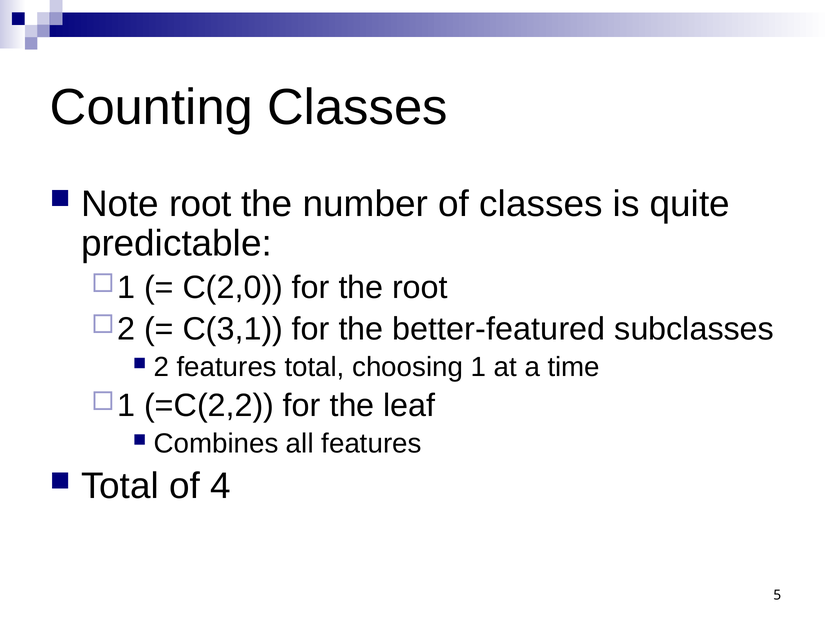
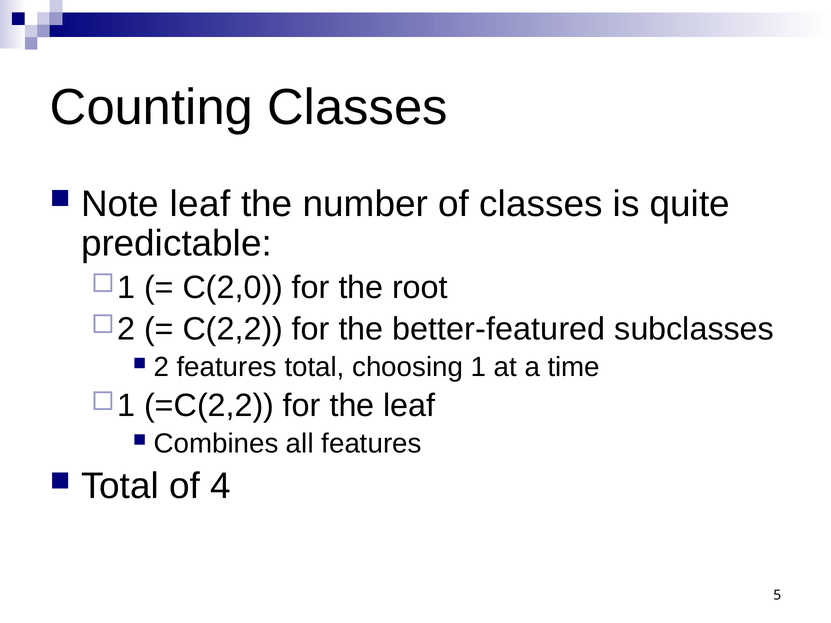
Note root: root -> leaf
C(3,1: C(3,1 -> C(2,2
